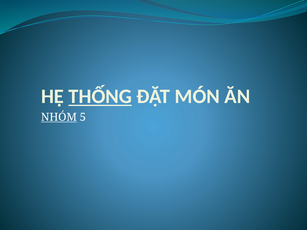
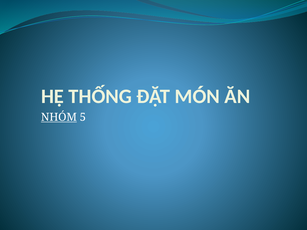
THỐNG underline: present -> none
